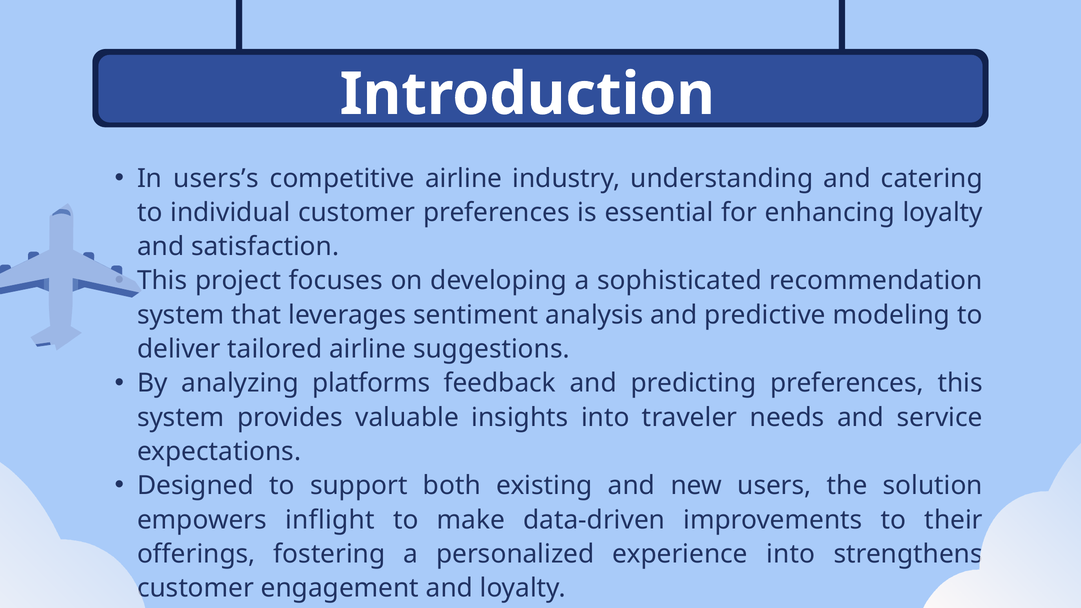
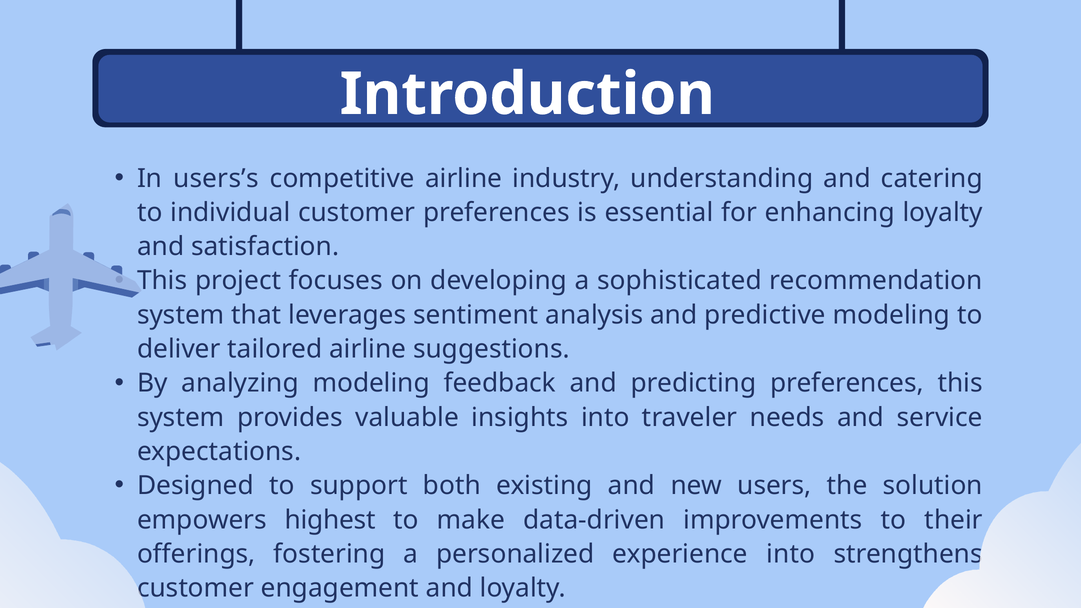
analyzing platforms: platforms -> modeling
inflight: inflight -> highest
